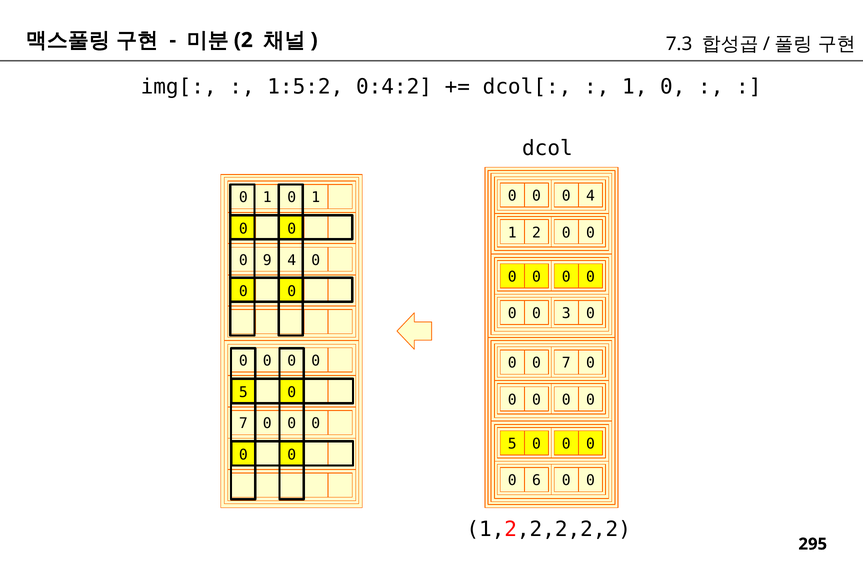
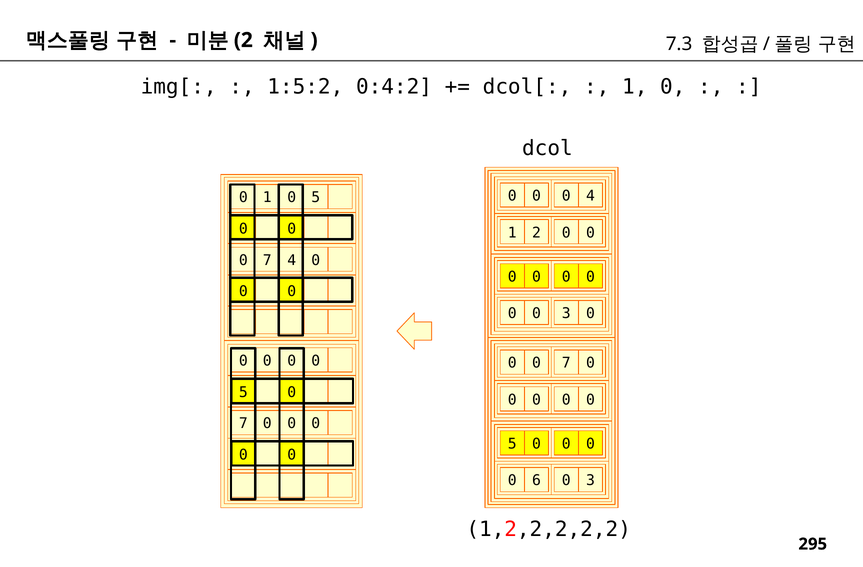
1 0 1: 1 -> 5
9 at (267, 260): 9 -> 7
6 0 0: 0 -> 3
